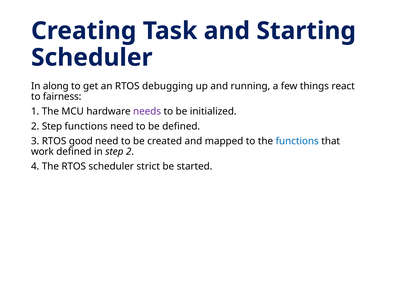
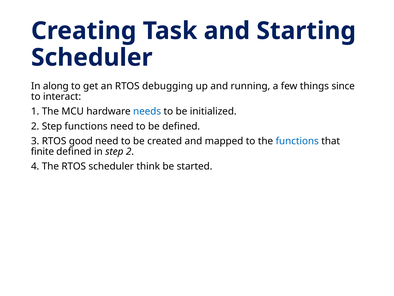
react: react -> since
fairness: fairness -> interact
needs colour: purple -> blue
work: work -> finite
strict: strict -> think
